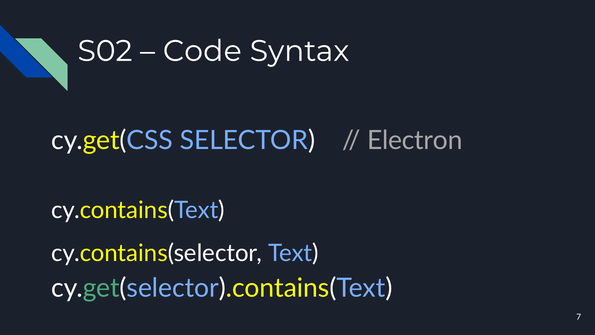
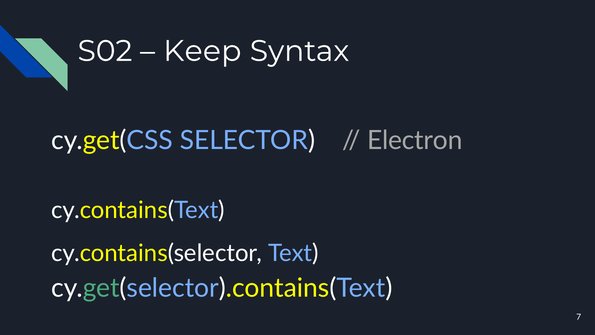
Code: Code -> Keep
